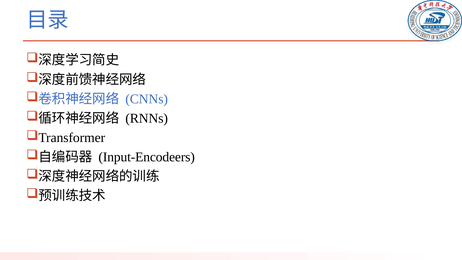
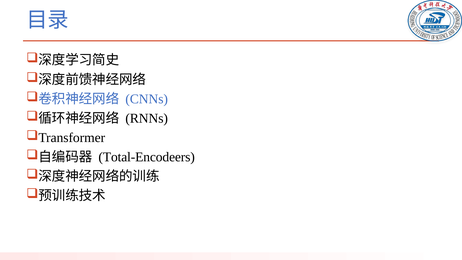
Input-Encodeers: Input-Encodeers -> Total-Encodeers
